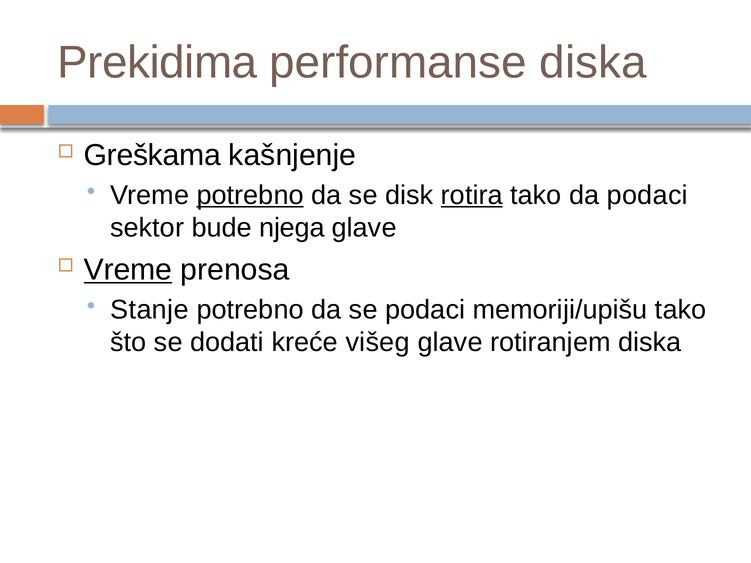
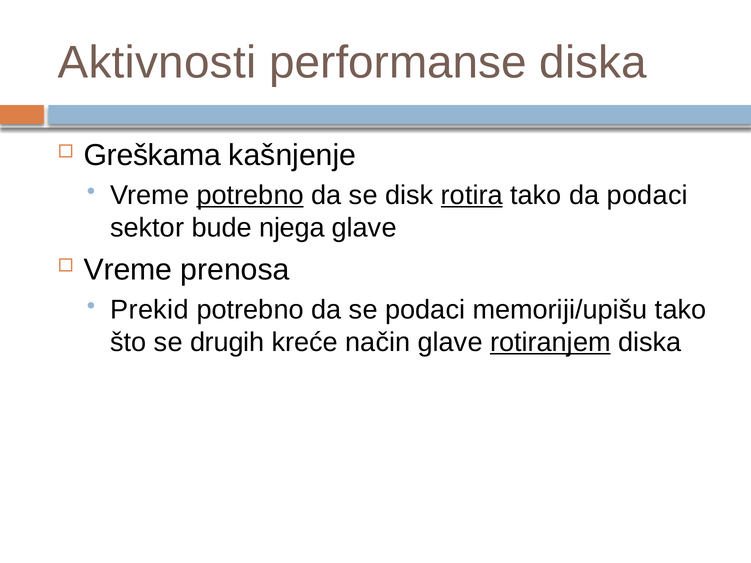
Prekidima: Prekidima -> Aktivnosti
Vreme at (128, 270) underline: present -> none
Stanje: Stanje -> Prekid
dodati: dodati -> drugih
višeg: višeg -> način
rotiranjem underline: none -> present
